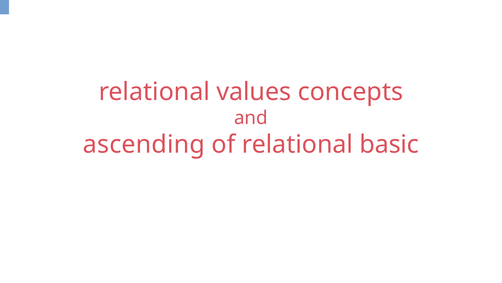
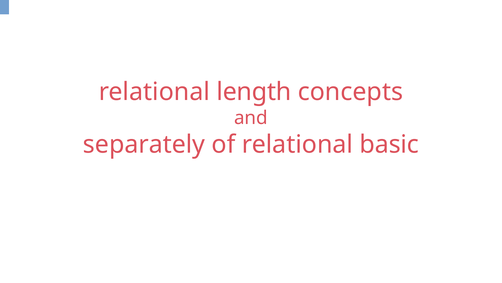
values: values -> length
ascending: ascending -> separately
